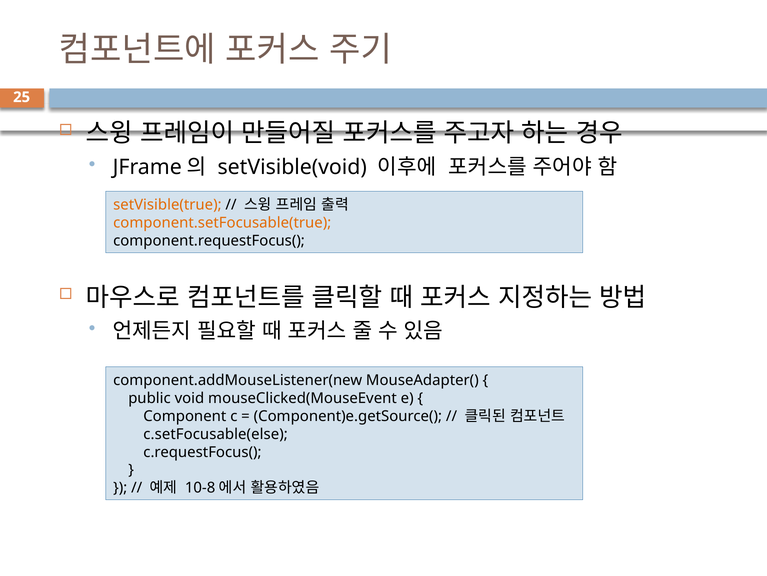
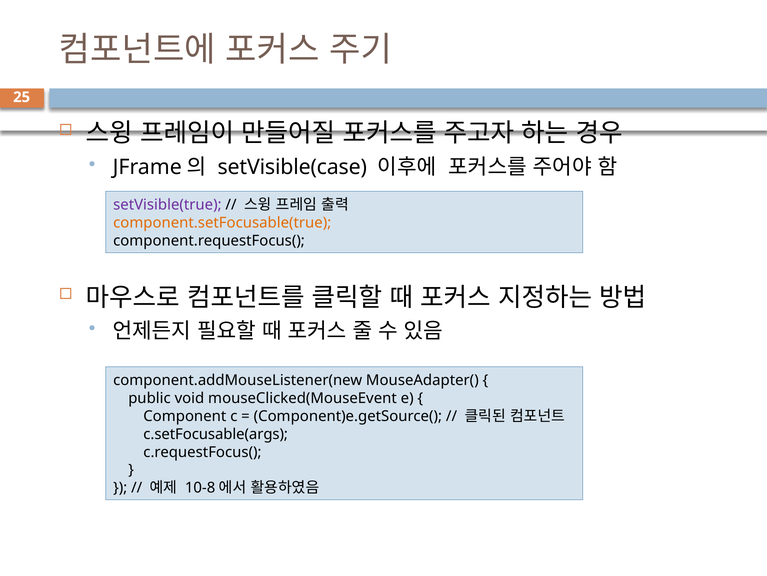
setVisible(void: setVisible(void -> setVisible(case
setVisible(true colour: orange -> purple
c.setFocusable(else: c.setFocusable(else -> c.setFocusable(args
